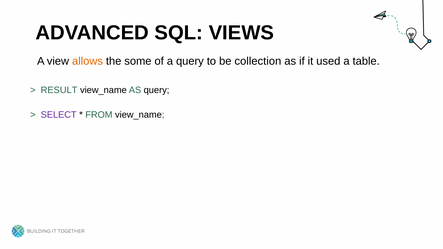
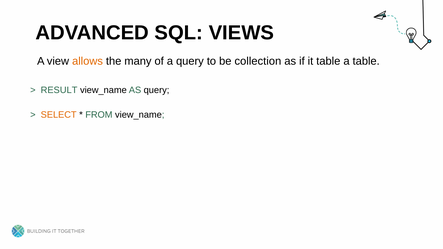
some: some -> many
it used: used -> table
SELECT colour: purple -> orange
